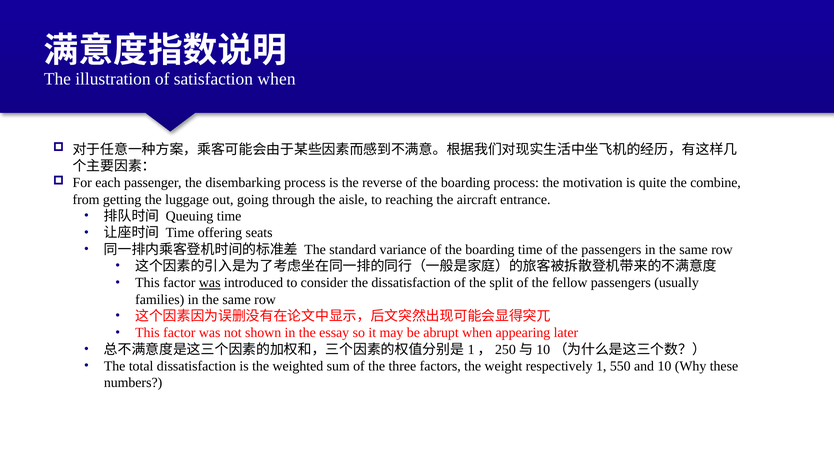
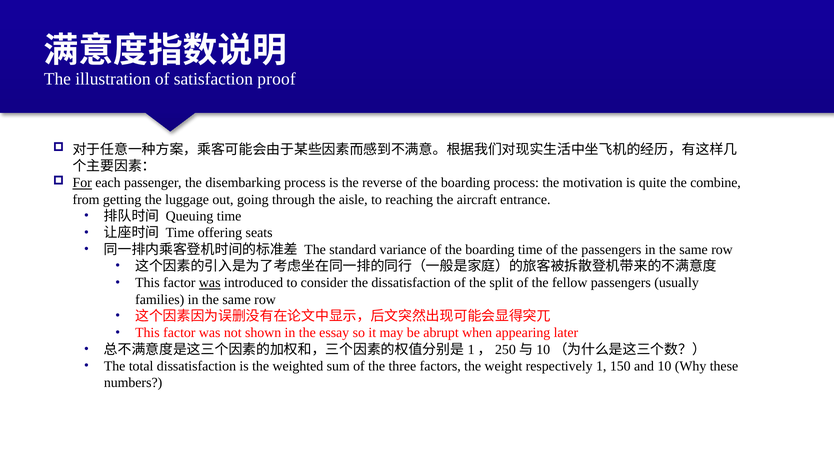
satisfaction when: when -> proof
For underline: none -> present
550: 550 -> 150
